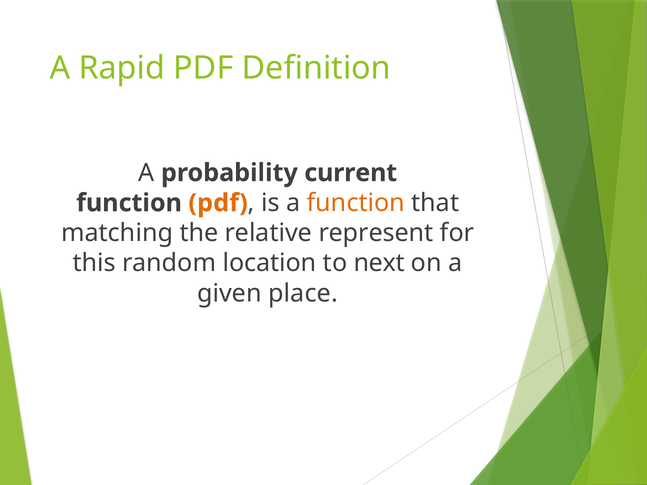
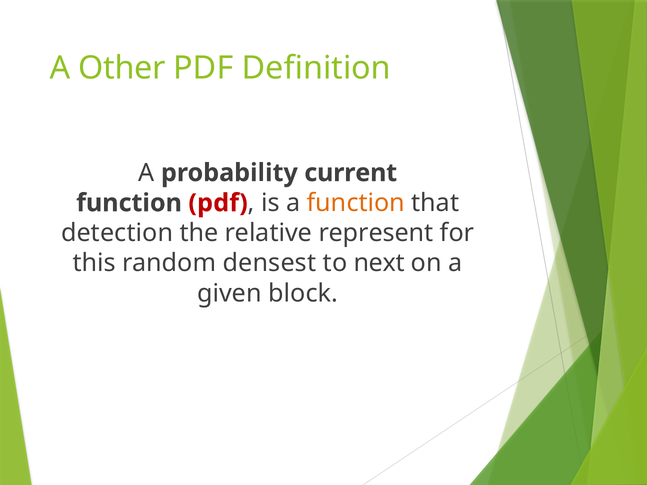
Rapid: Rapid -> Other
pdf at (218, 203) colour: orange -> red
matching: matching -> detection
location: location -> densest
place: place -> block
